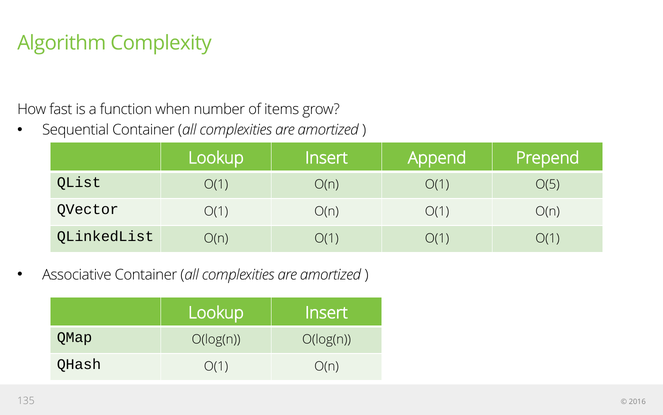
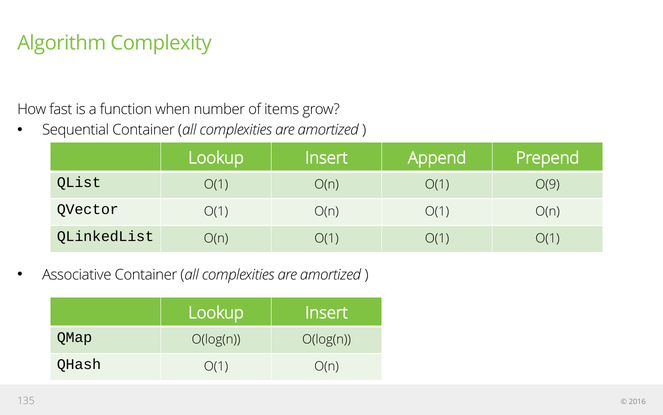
O(5: O(5 -> O(9
